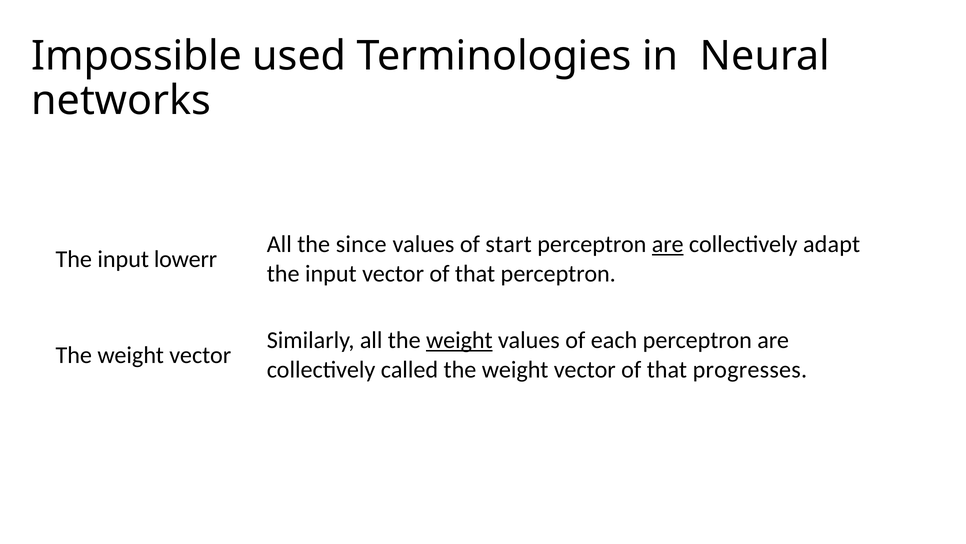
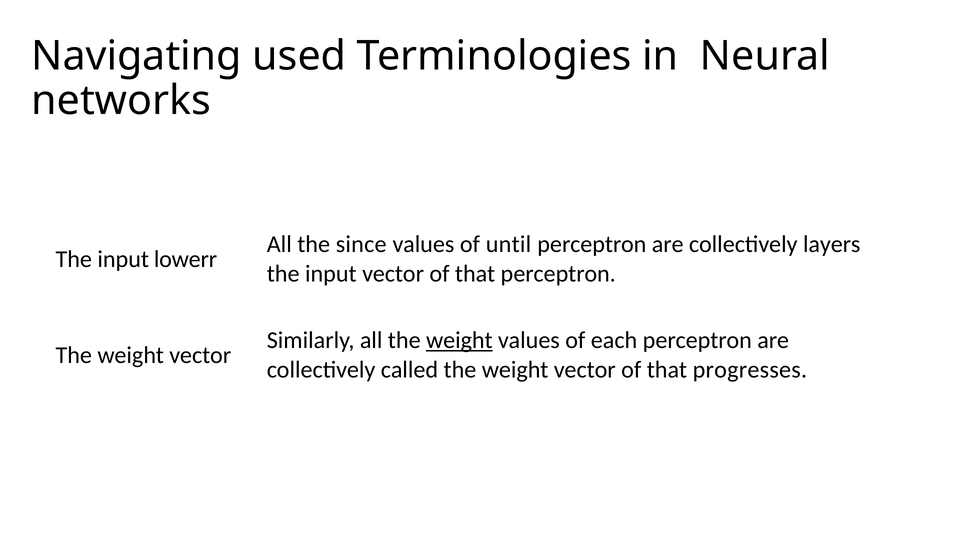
Impossible: Impossible -> Navigating
start: start -> until
are at (668, 244) underline: present -> none
adapt: adapt -> layers
